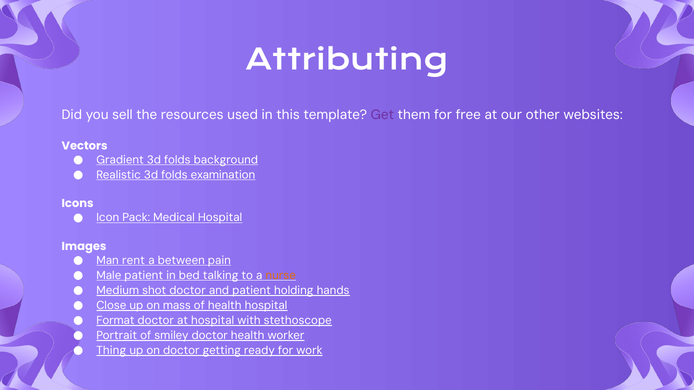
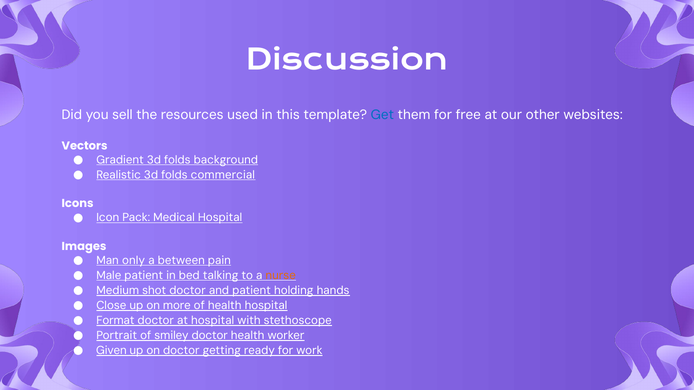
Attributing: Attributing -> Discussion
Get colour: purple -> blue
examination: examination -> commercial
rent: rent -> only
mass: mass -> more
Thing: Thing -> Given
